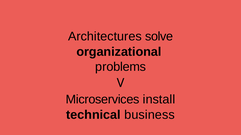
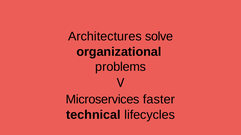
install: install -> faster
business: business -> lifecycles
